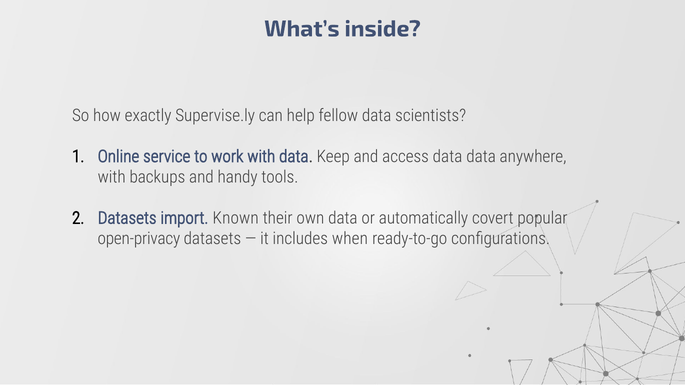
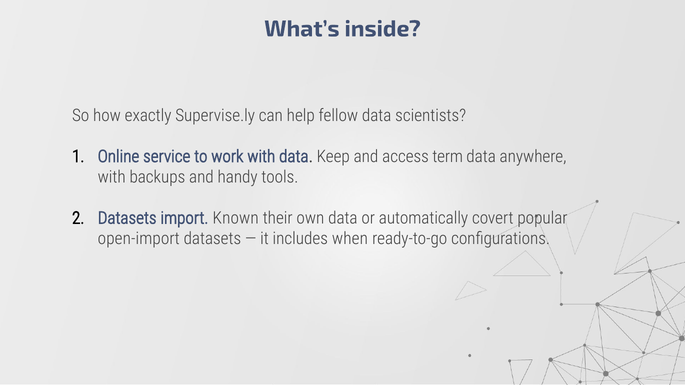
access data: data -> term
open-privacy: open-privacy -> open-import
